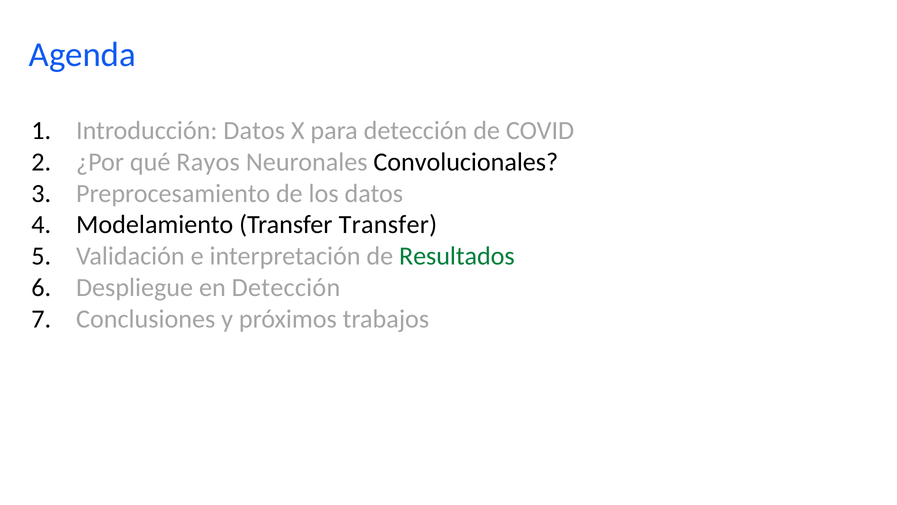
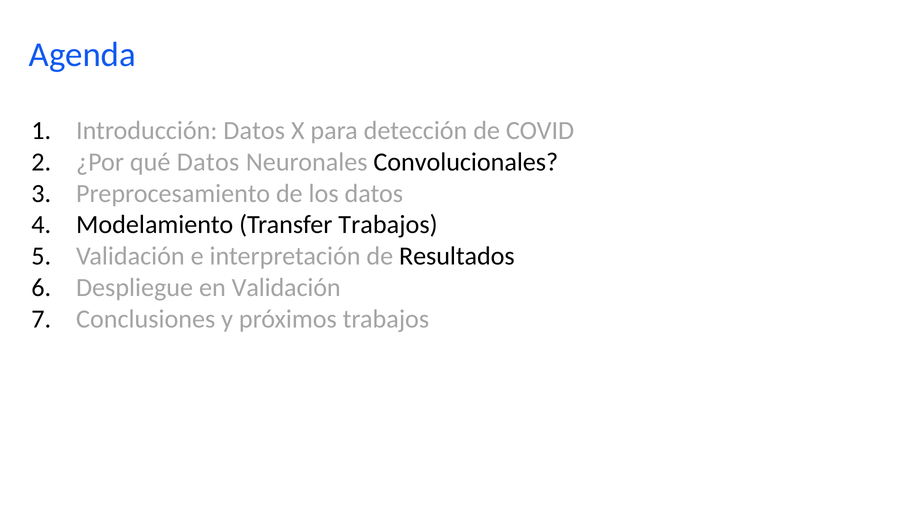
qué Rayos: Rayos -> Datos
Transfer Transfer: Transfer -> Trabajos
Resultados colour: green -> black
en Detección: Detección -> Validación
